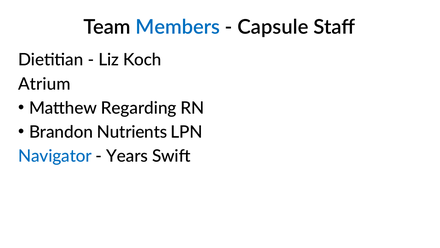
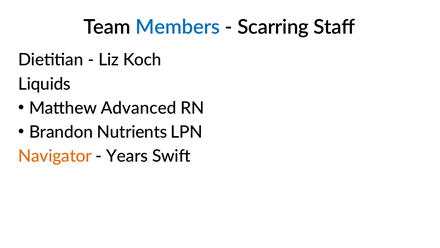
Capsule: Capsule -> Scarring
Atrium: Atrium -> Liquids
Regarding: Regarding -> Advanced
Navigator colour: blue -> orange
